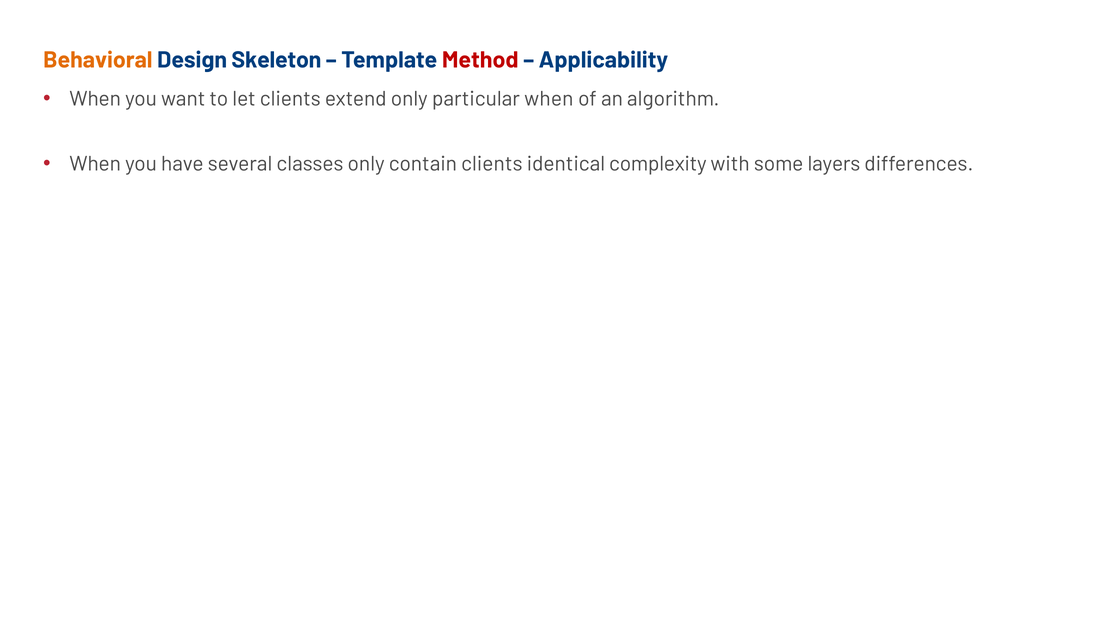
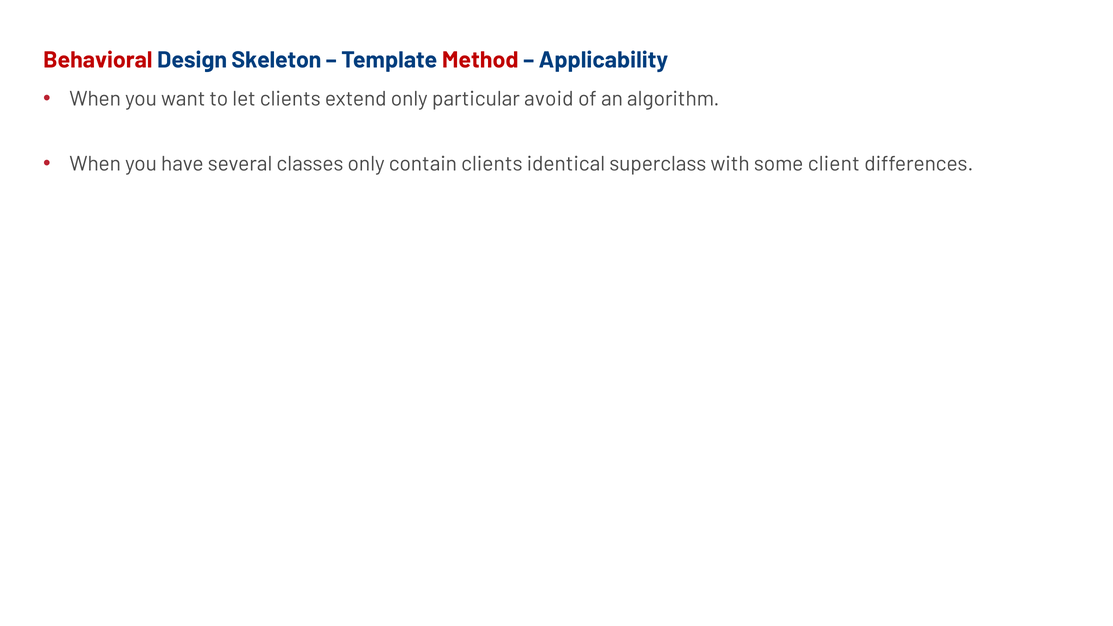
Behavioral colour: orange -> red
particular when: when -> avoid
complexity: complexity -> superclass
layers: layers -> client
